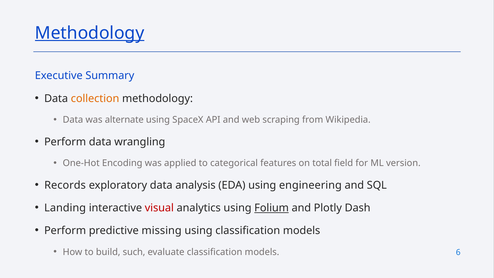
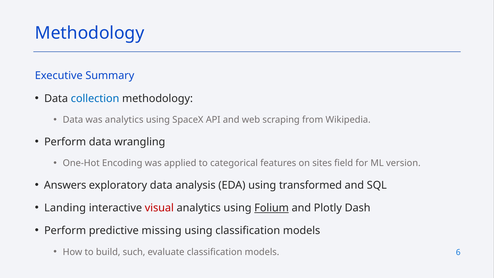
Methodology at (90, 33) underline: present -> none
collection colour: orange -> blue
was alternate: alternate -> analytics
total: total -> sites
Records: Records -> Answers
engineering: engineering -> transformed
